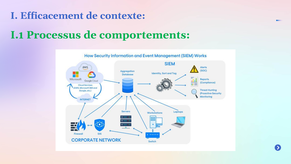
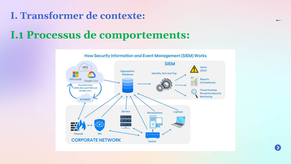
Efficacement: Efficacement -> Transformer
